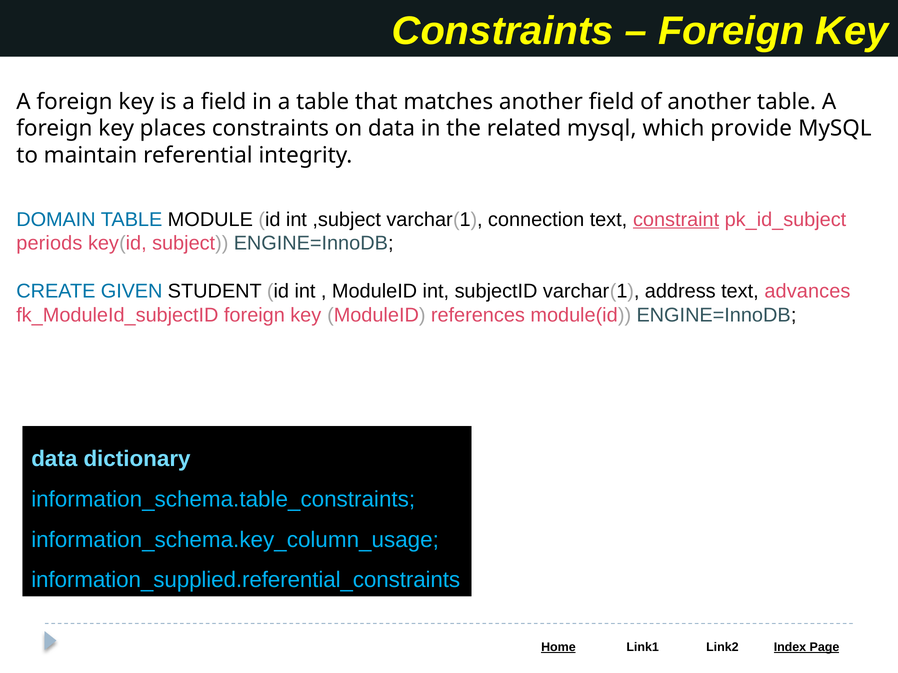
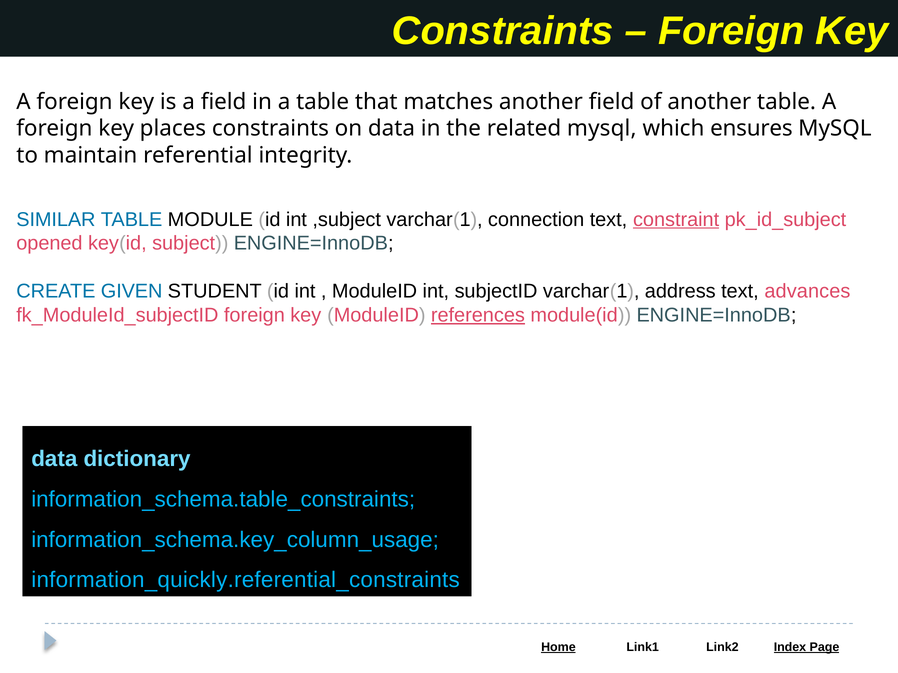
provide: provide -> ensures
DOMAIN: DOMAIN -> SIMILAR
periods: periods -> opened
references underline: none -> present
information_supplied.referential_constraints: information_supplied.referential_constraints -> information_quickly.referential_constraints
